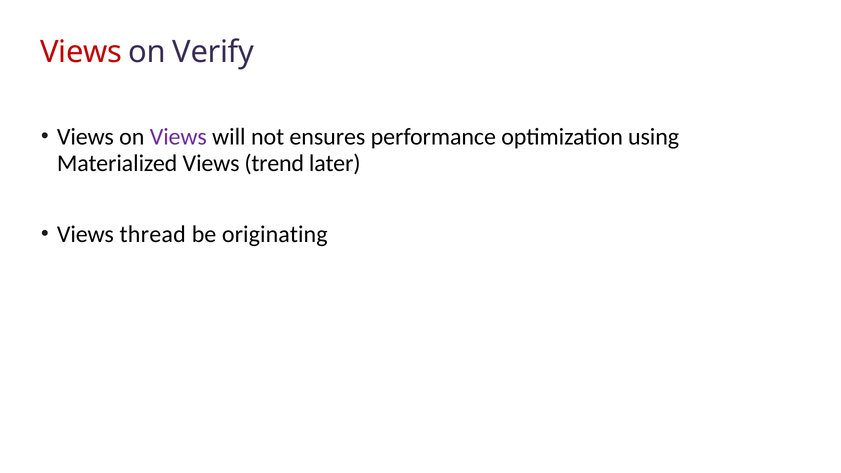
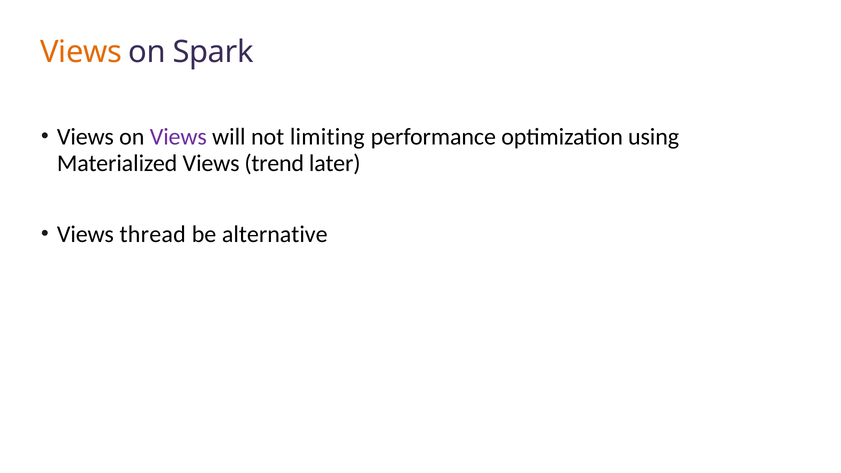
Views at (81, 52) colour: red -> orange
Verify: Verify -> Spark
ensures: ensures -> limiting
originating: originating -> alternative
